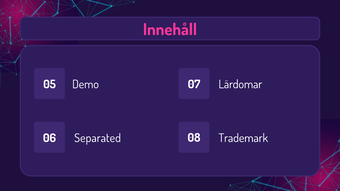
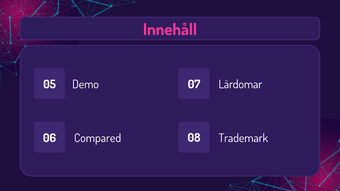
Separated: Separated -> Compared
